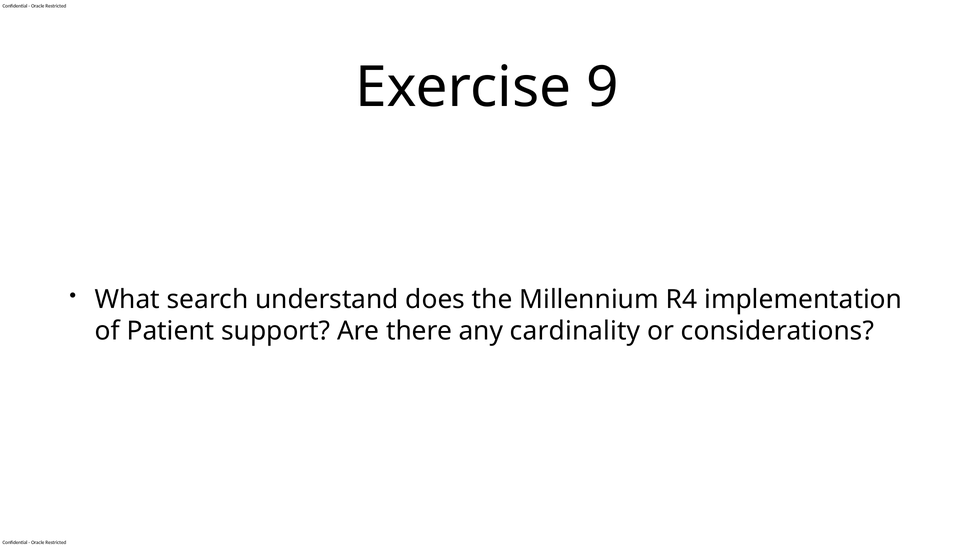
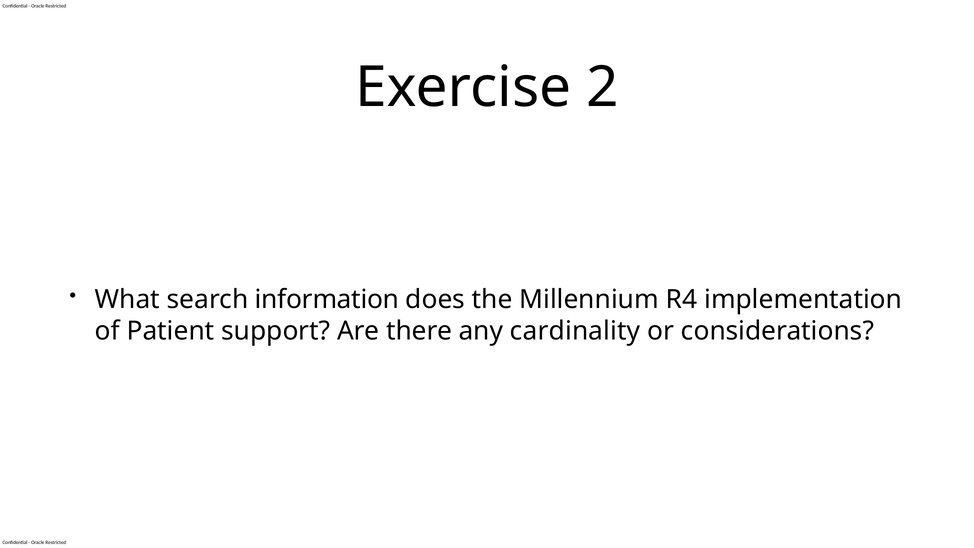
9: 9 -> 2
understand: understand -> information
